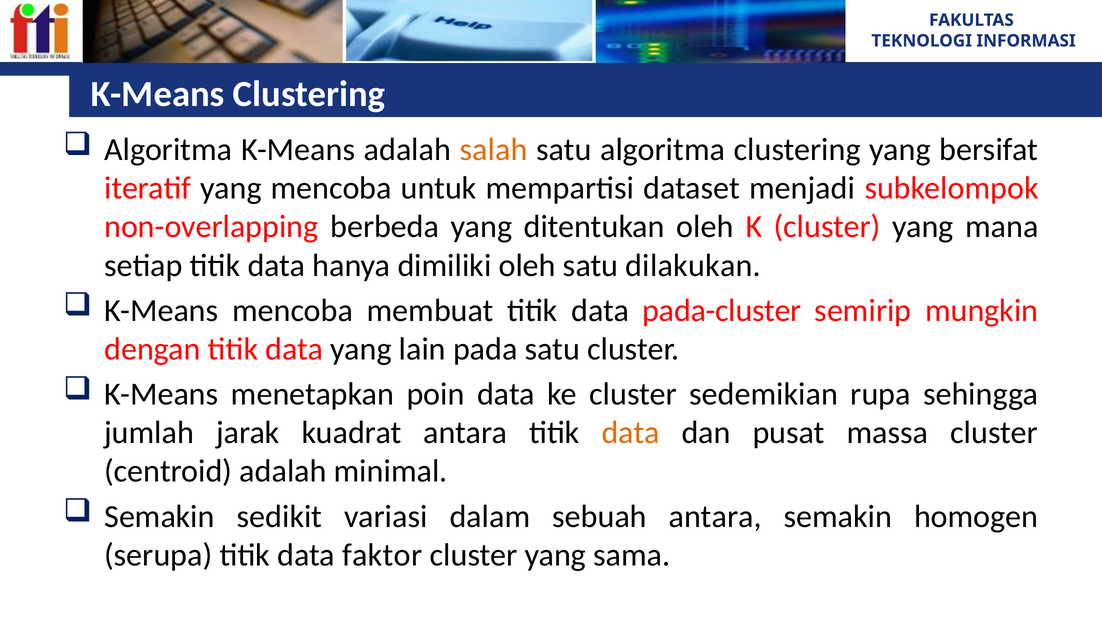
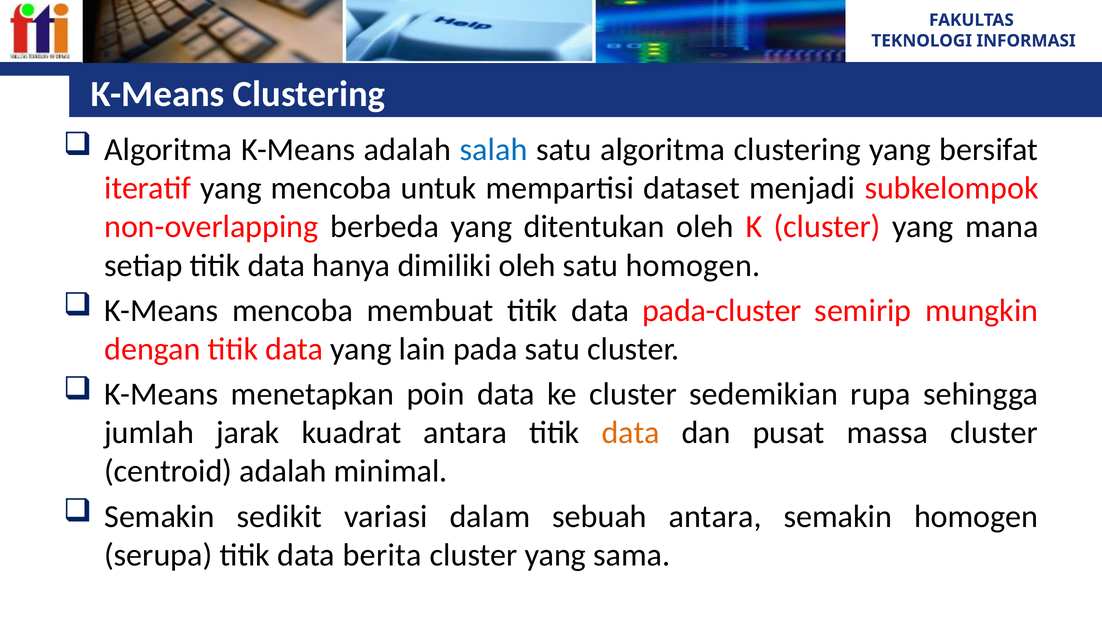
salah colour: orange -> blue
satu dilakukan: dilakukan -> homogen
faktor: faktor -> berita
